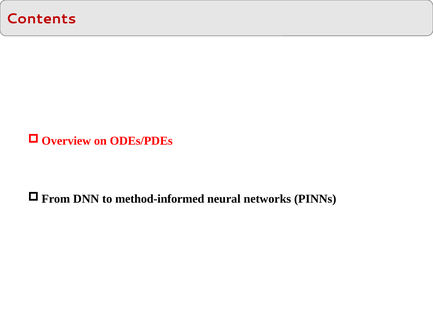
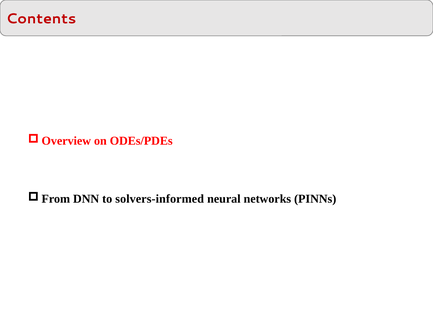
method-informed: method-informed -> solvers-informed
